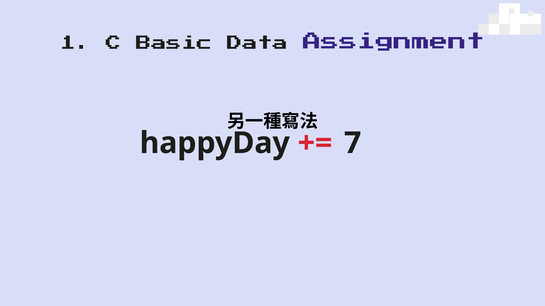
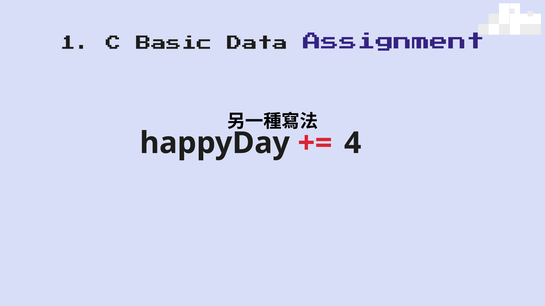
7: 7 -> 4
